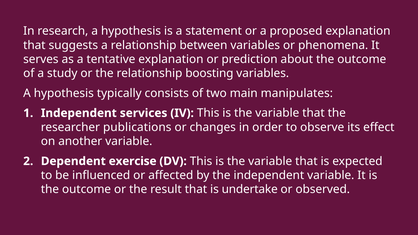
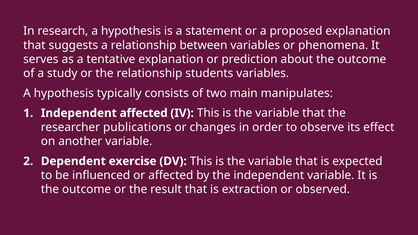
boosting: boosting -> students
Independent services: services -> affected
undertake: undertake -> extraction
